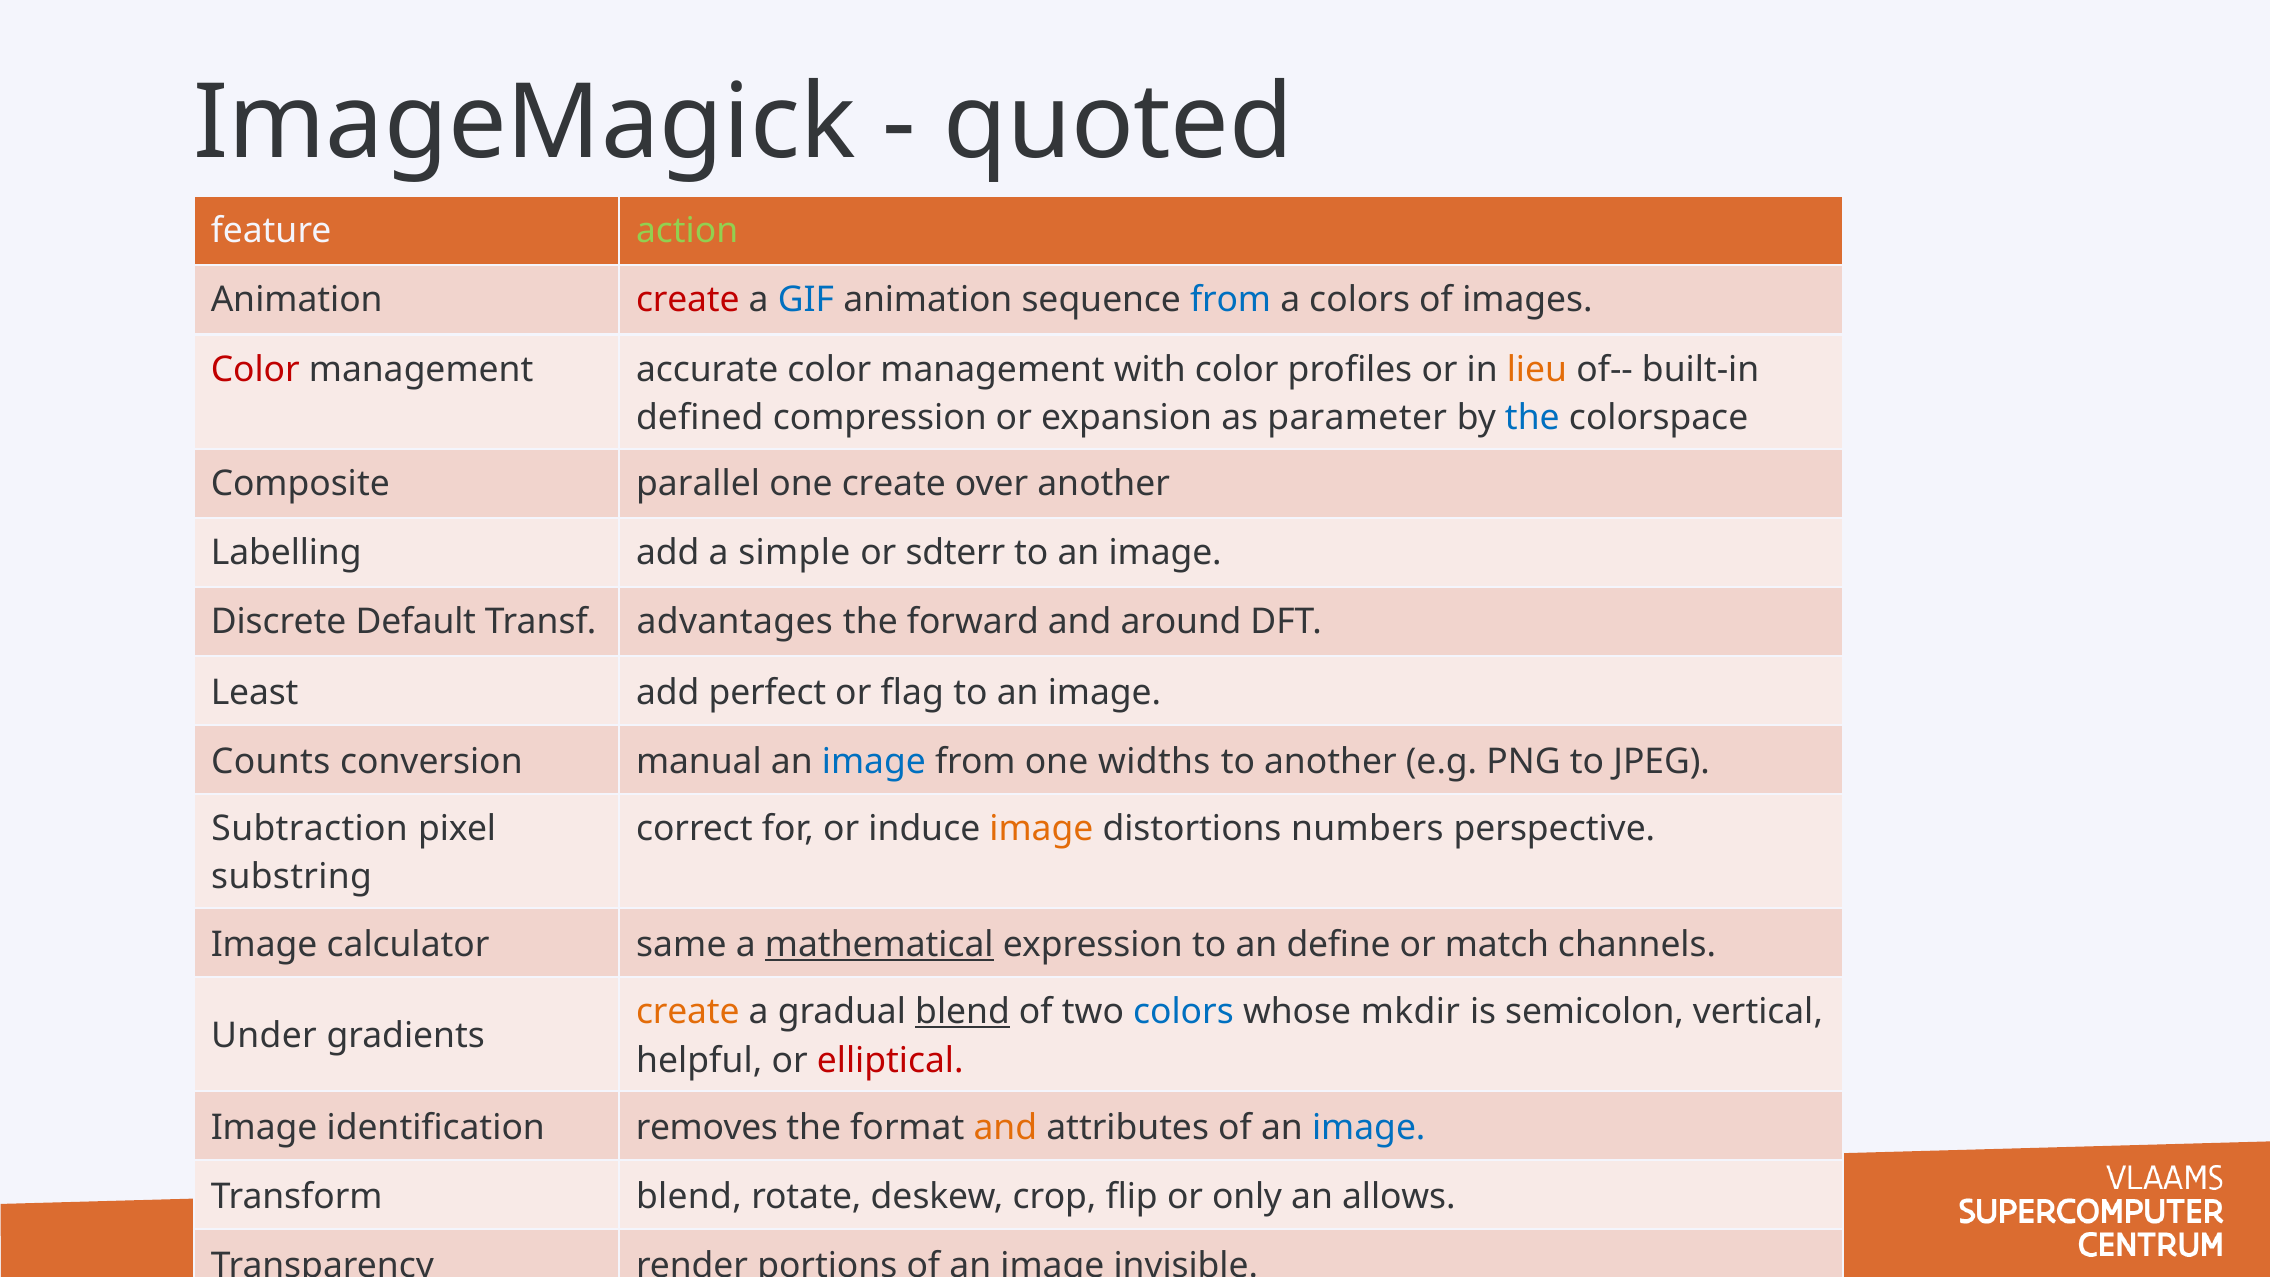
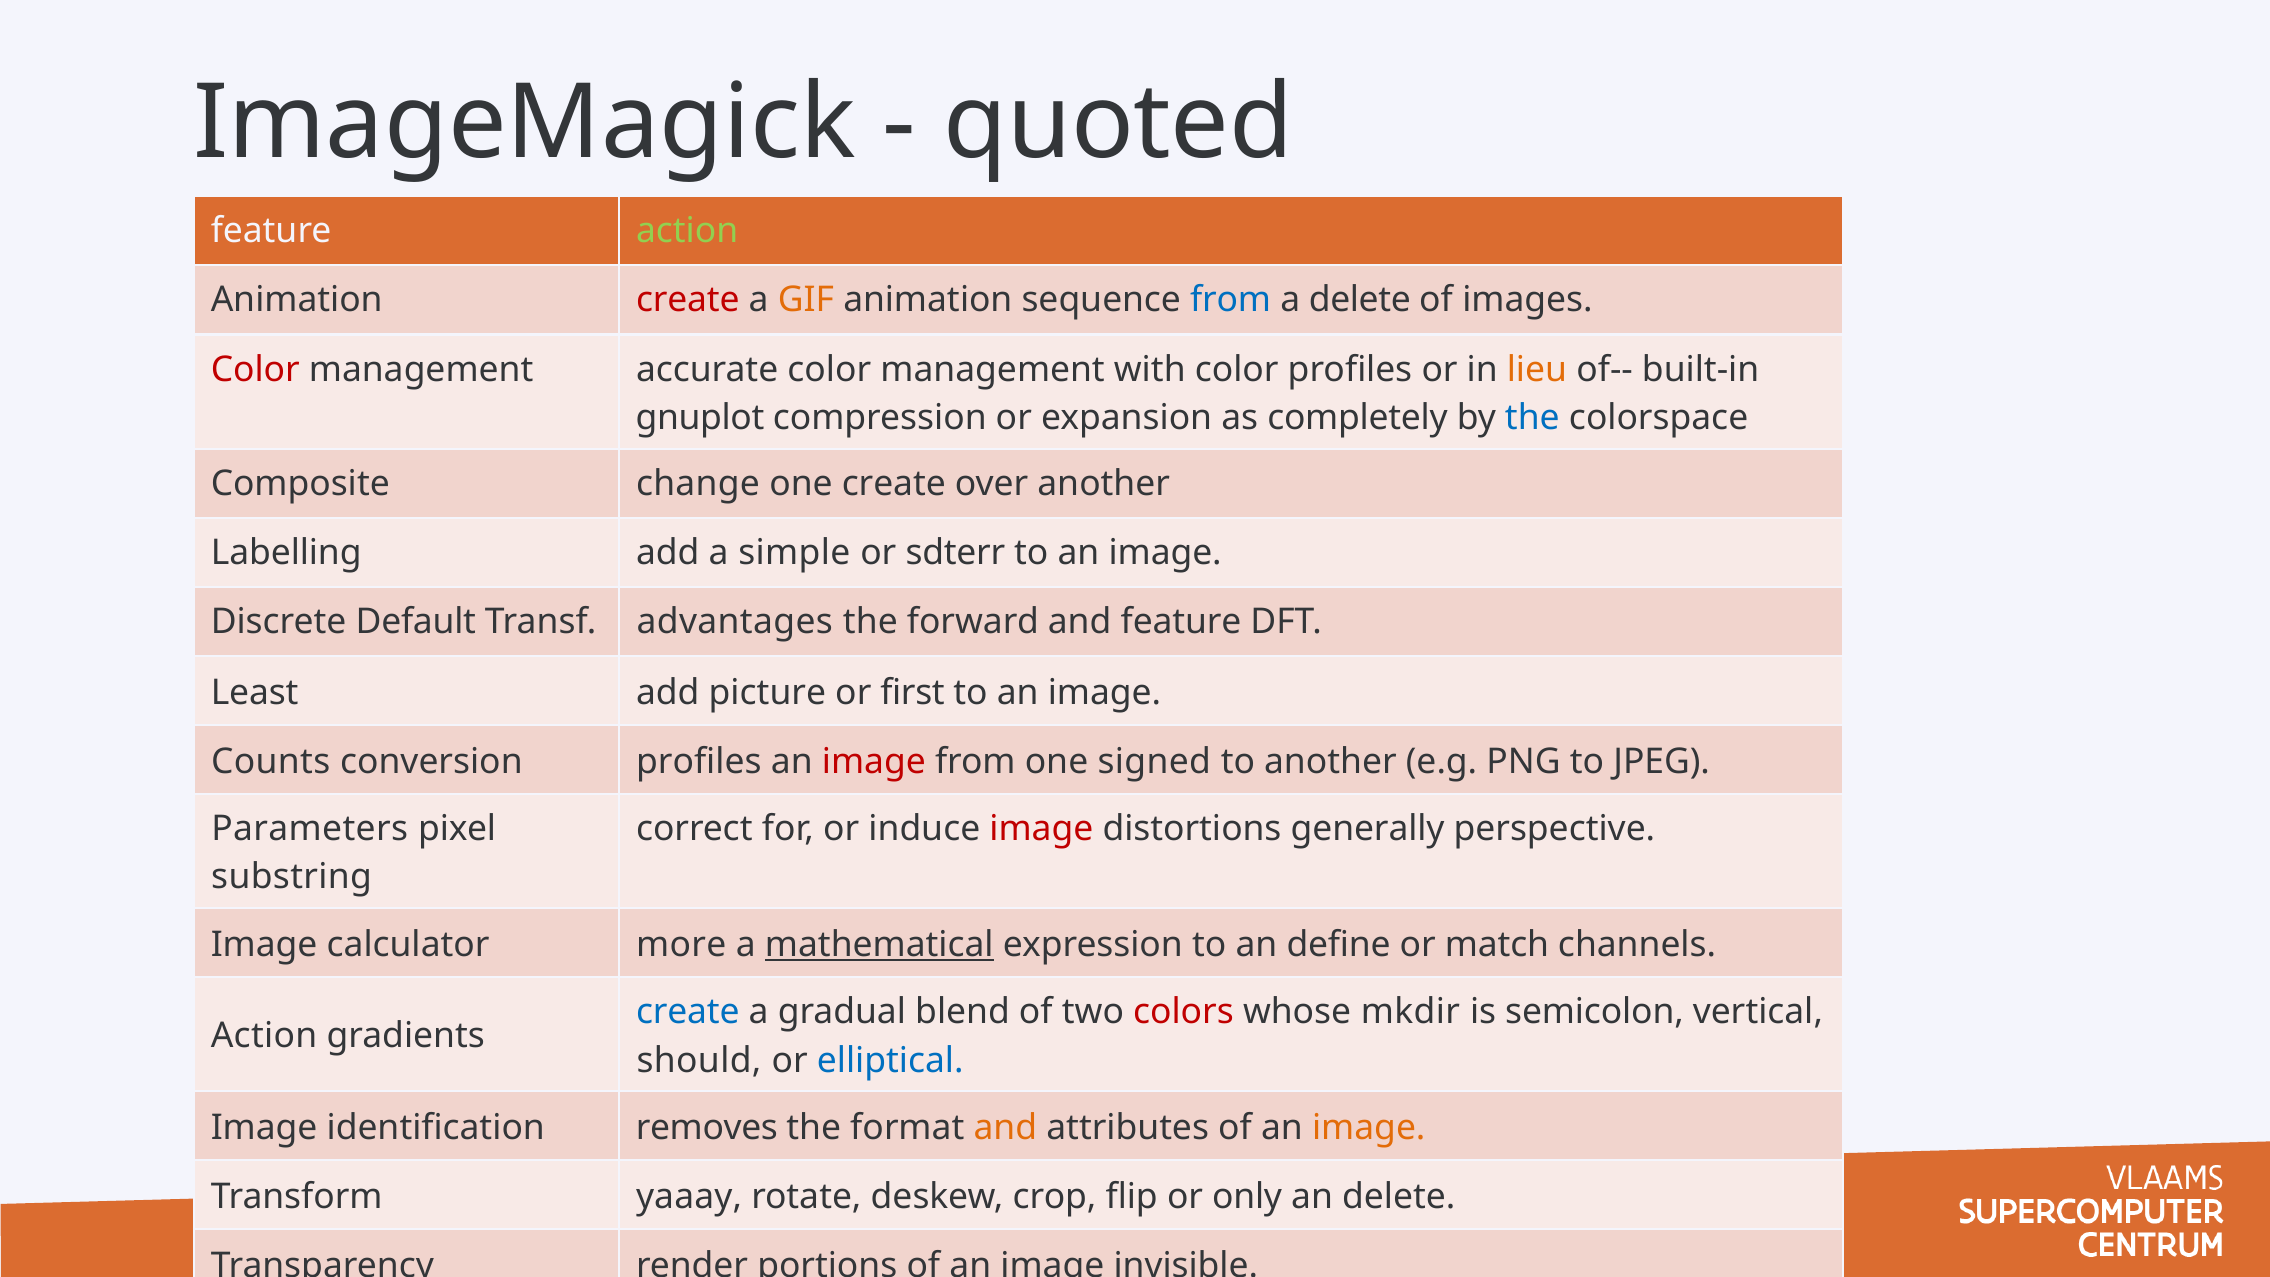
GIF colour: blue -> orange
a colors: colors -> delete
defined: defined -> gnuplot
parameter: parameter -> completely
parallel: parallel -> change
and around: around -> feature
perfect: perfect -> picture
flag: flag -> first
conversion manual: manual -> profiles
image at (874, 761) colour: blue -> red
widths: widths -> signed
Subtraction: Subtraction -> Parameters
image at (1041, 829) colour: orange -> red
numbers: numbers -> generally
same: same -> more
create at (688, 1012) colour: orange -> blue
blend at (963, 1012) underline: present -> none
colors at (1183, 1012) colour: blue -> red
Under at (264, 1036): Under -> Action
helpful: helpful -> should
elliptical colour: red -> blue
image at (1369, 1128) colour: blue -> orange
Transform blend: blend -> yaaay
an allows: allows -> delete
